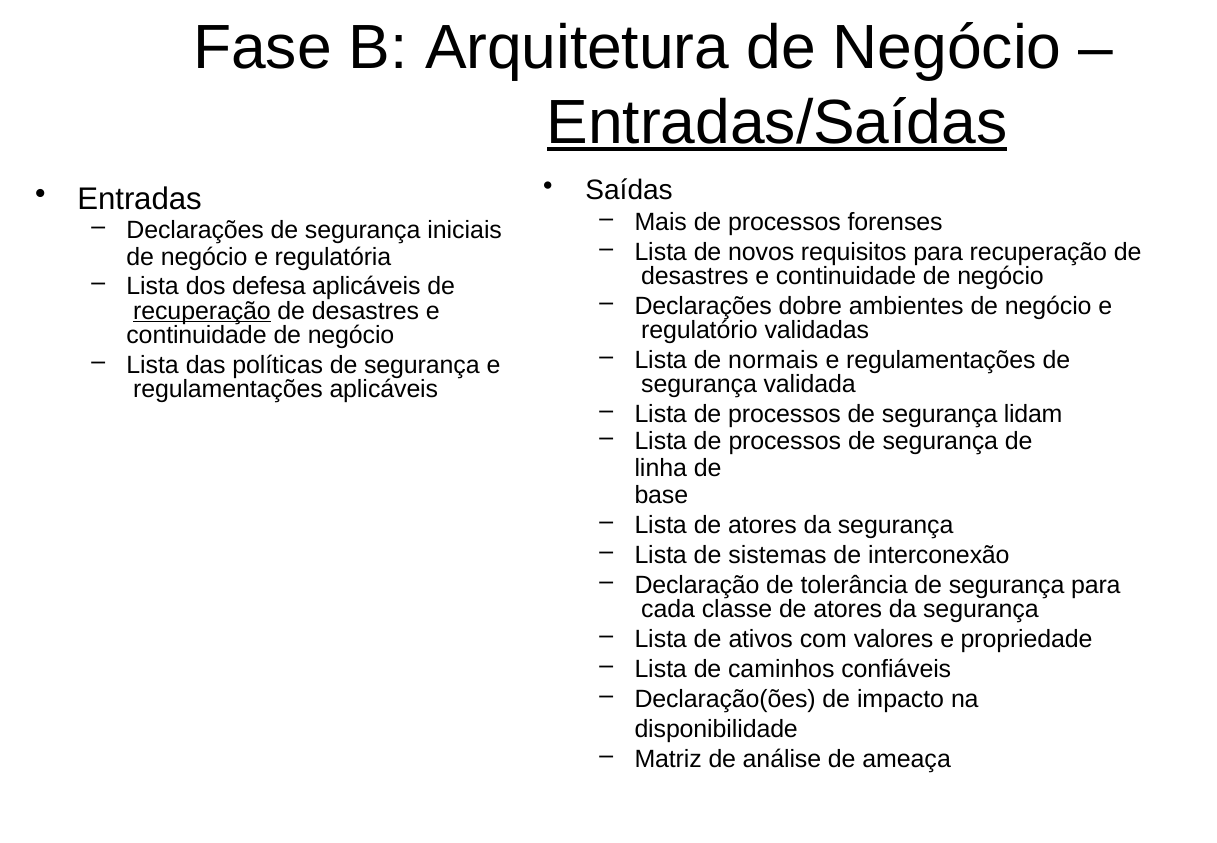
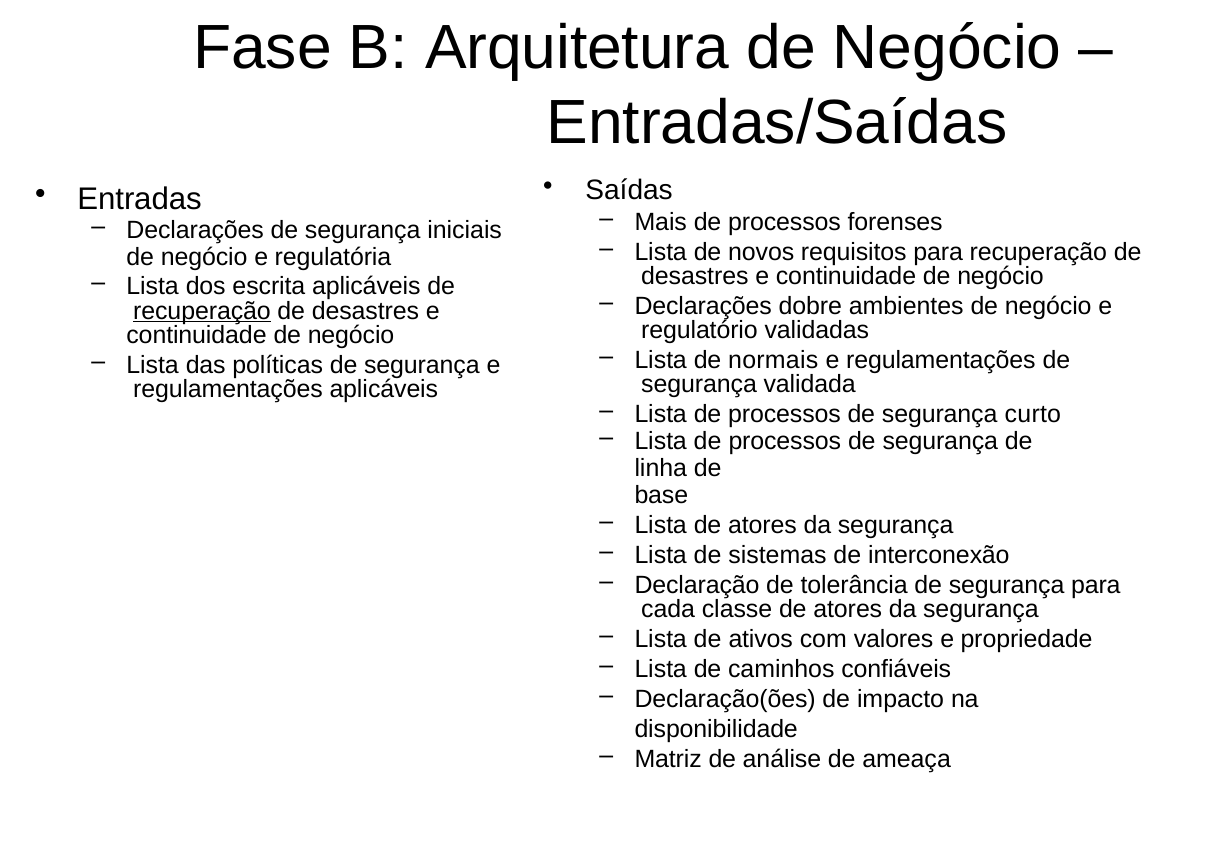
Entradas/Saídas underline: present -> none
defesa: defesa -> escrita
lidam: lidam -> curto
